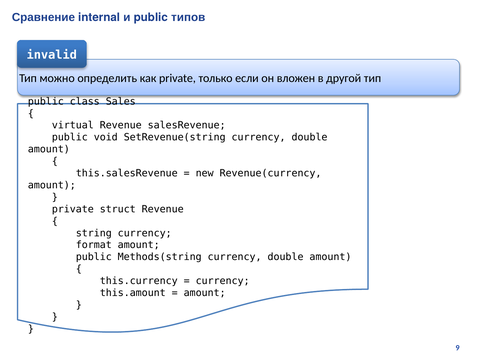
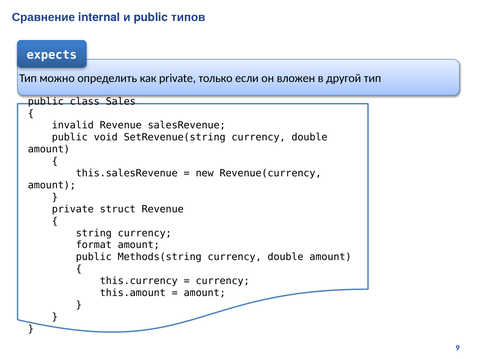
invalid: invalid -> expects
virtual: virtual -> invalid
